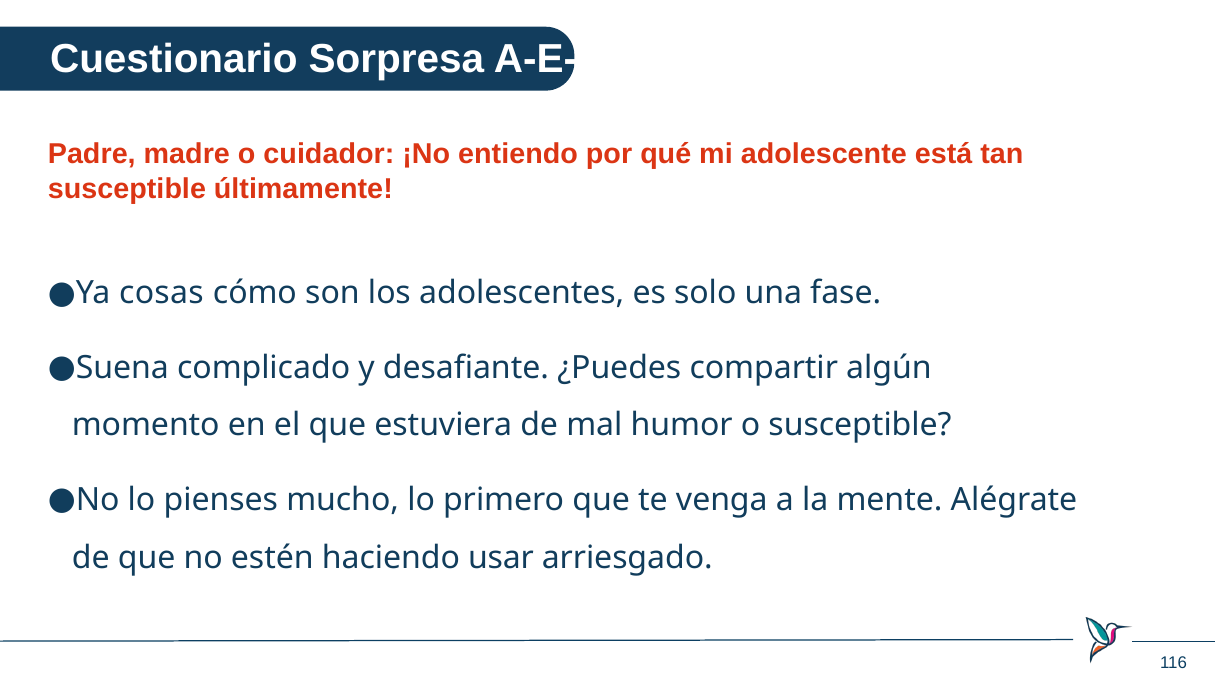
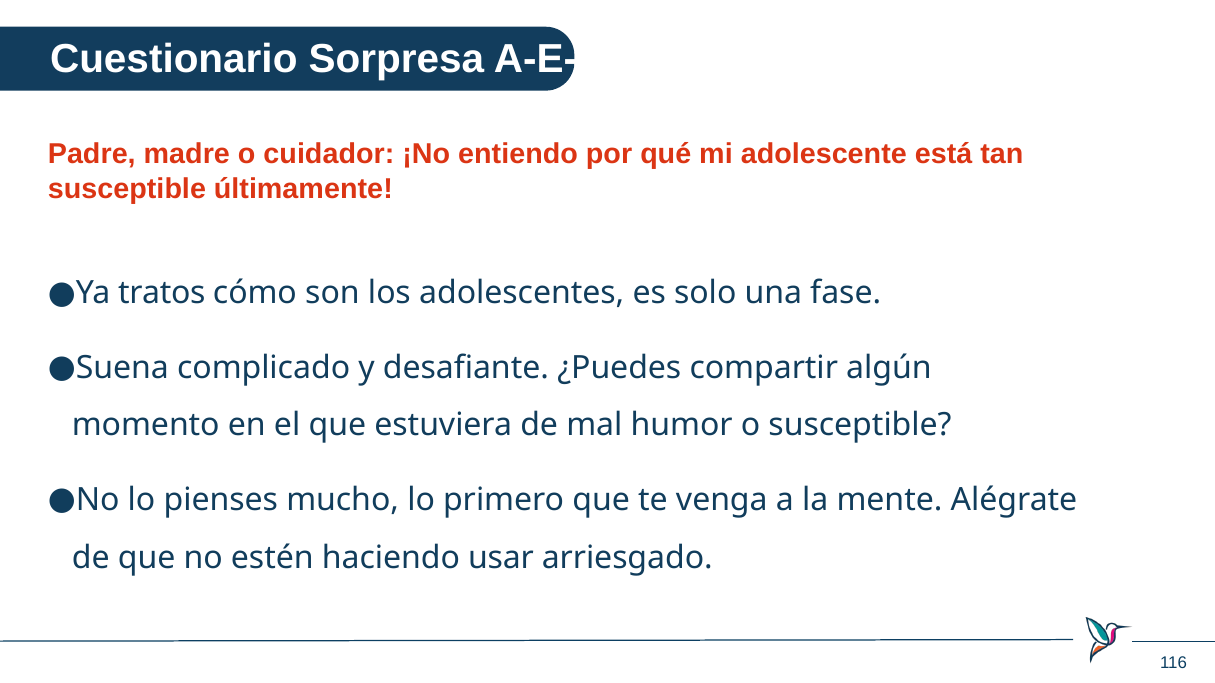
cosas: cosas -> tratos
